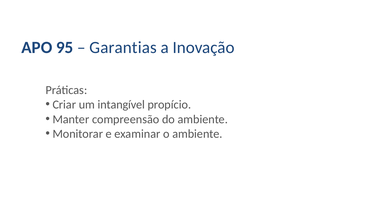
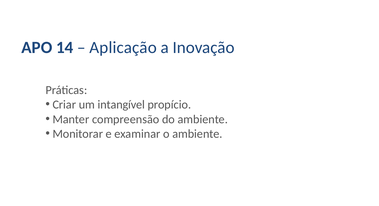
95: 95 -> 14
Garantias: Garantias -> Aplicação
